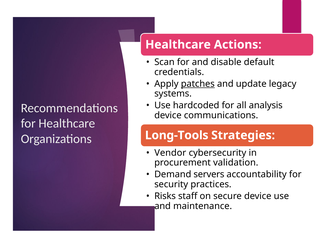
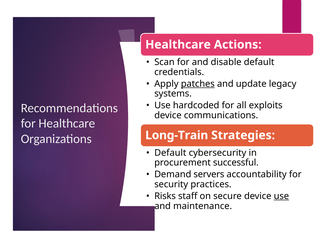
analysis: analysis -> exploits
Long-Tools: Long-Tools -> Long-Train
Vendor at (170, 152): Vendor -> Default
validation: validation -> successful
use at (281, 196) underline: none -> present
